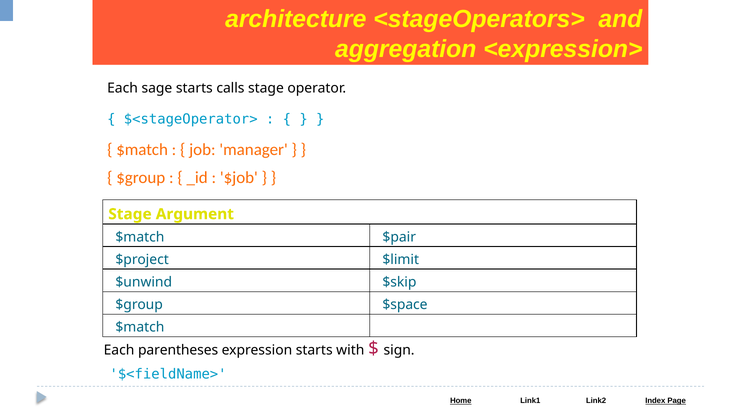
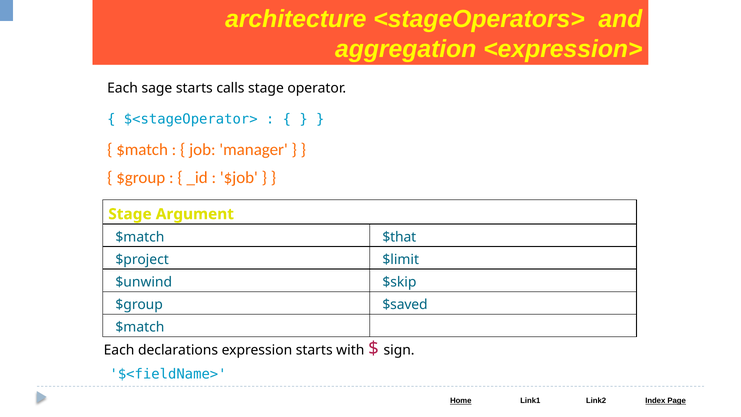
$pair: $pair -> $that
$space: $space -> $saved
parentheses: parentheses -> declarations
